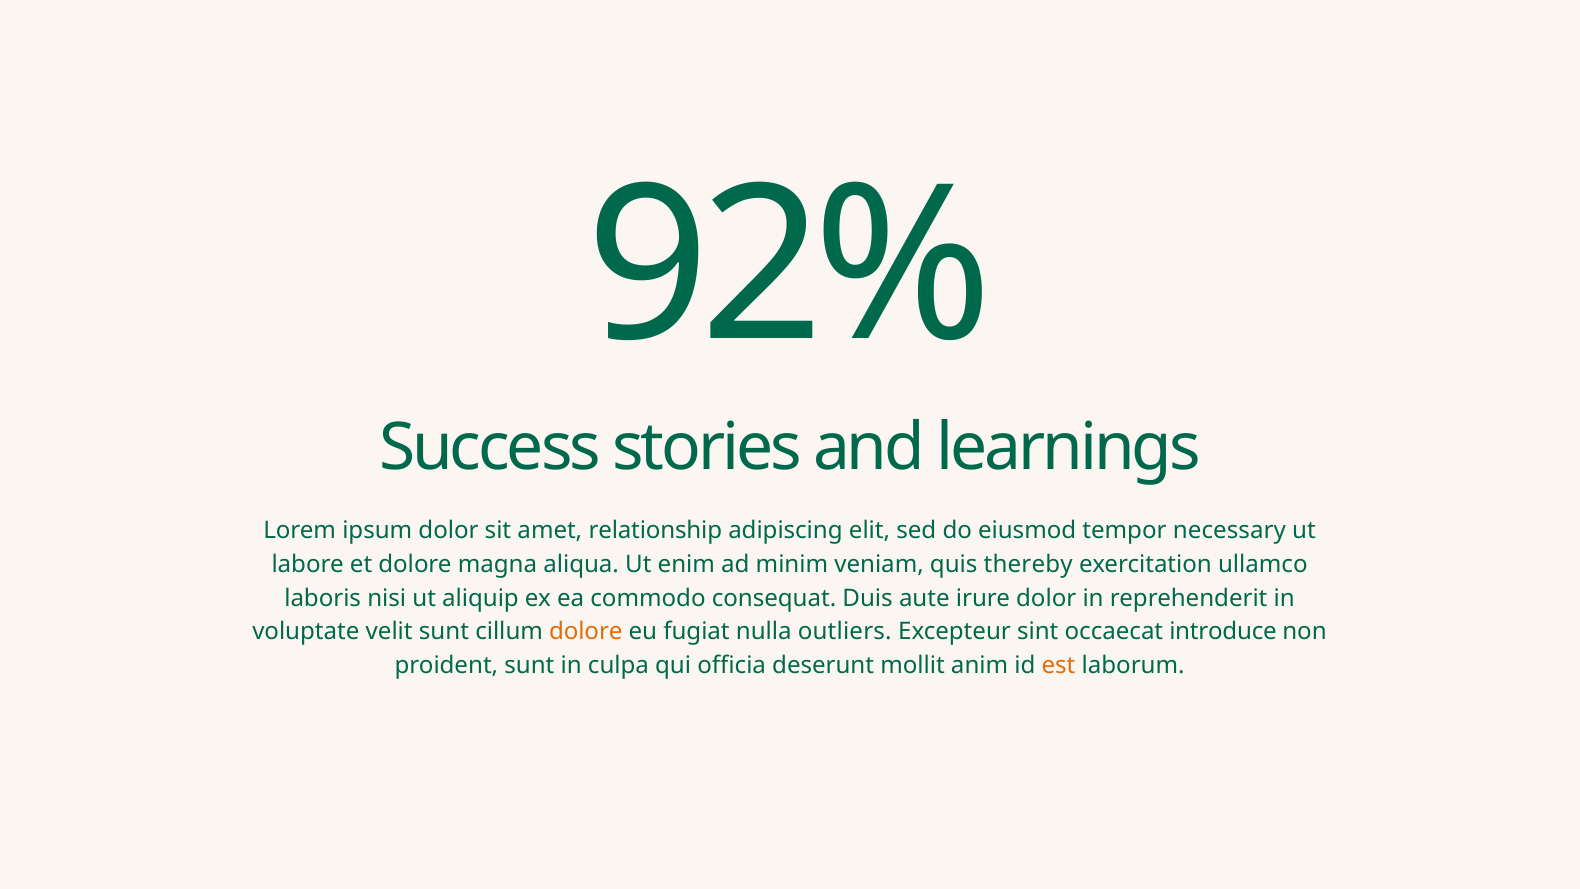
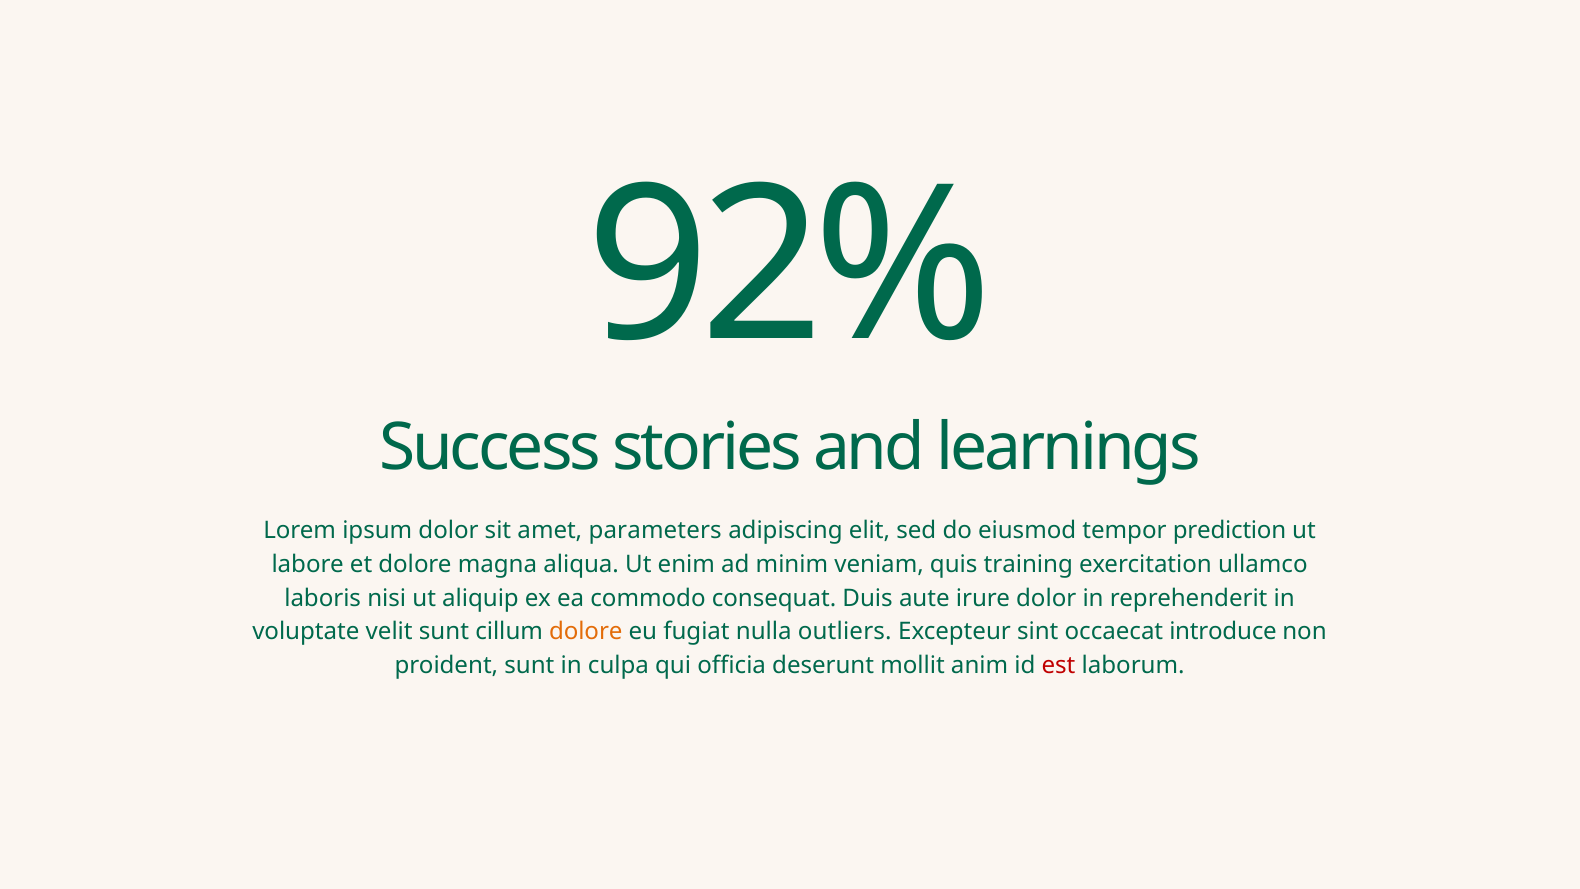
relationship: relationship -> parameters
necessary: necessary -> prediction
thereby: thereby -> training
est colour: orange -> red
